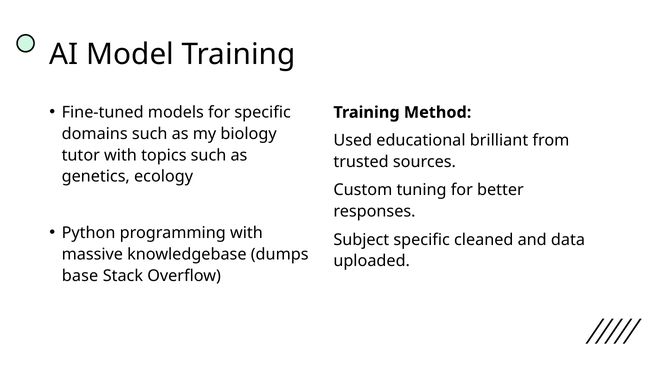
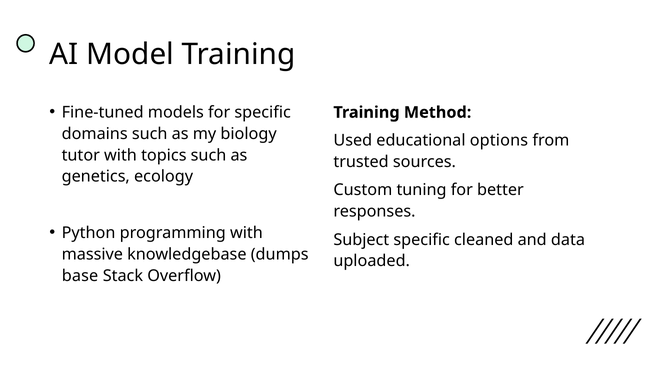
brilliant: brilliant -> options
